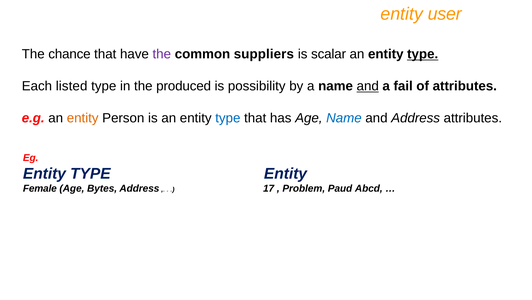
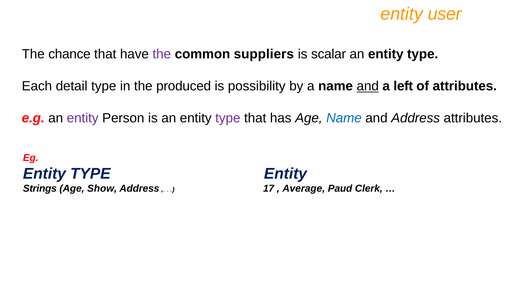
type at (423, 54) underline: present -> none
listed: listed -> detail
fail: fail -> left
entity at (83, 118) colour: orange -> purple
type at (228, 118) colour: blue -> purple
Female: Female -> Strings
Bytes: Bytes -> Show
Problem: Problem -> Average
Abcd: Abcd -> Clerk
